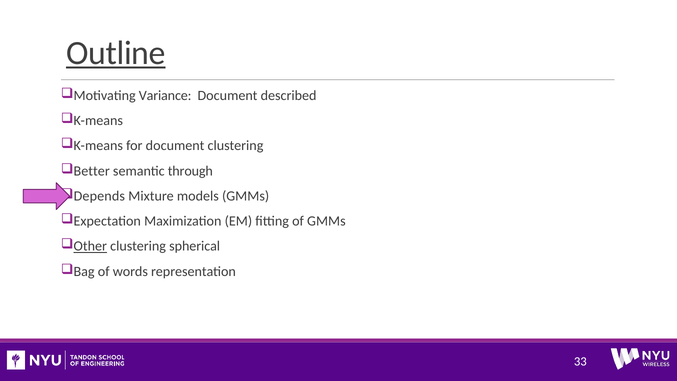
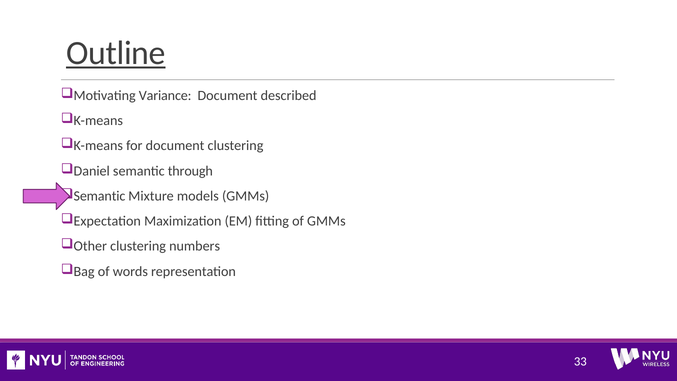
Better: Better -> Daniel
Depends at (99, 196): Depends -> Semantic
Other underline: present -> none
spherical: spherical -> numbers
